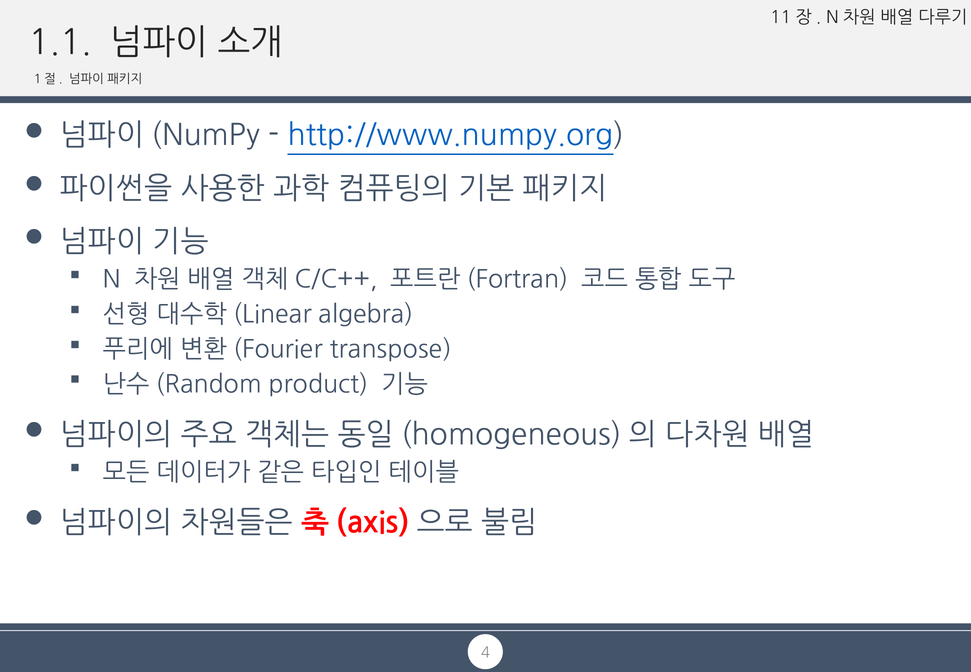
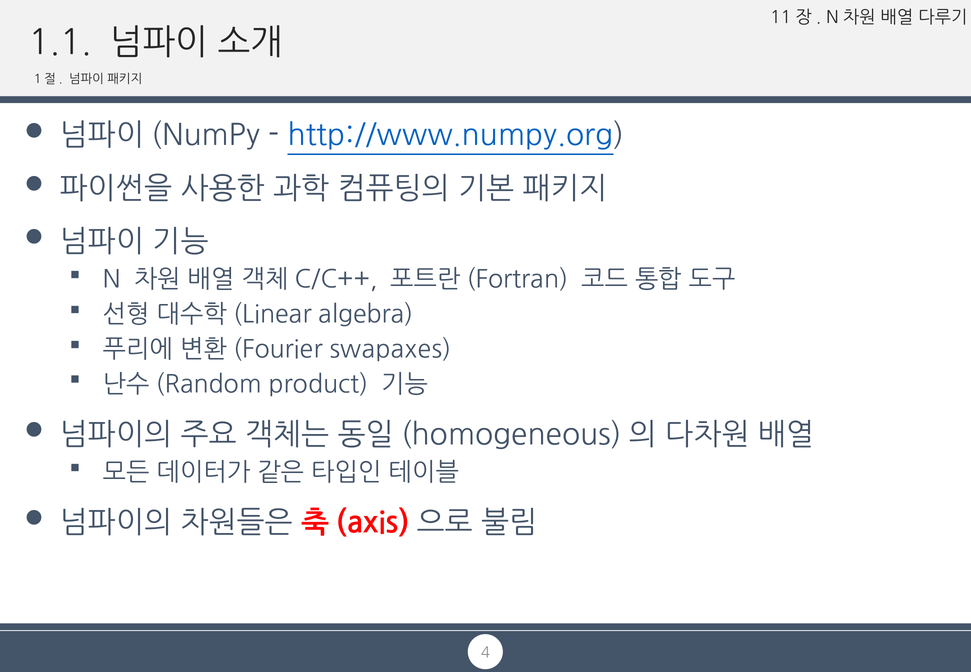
transpose: transpose -> swapaxes
